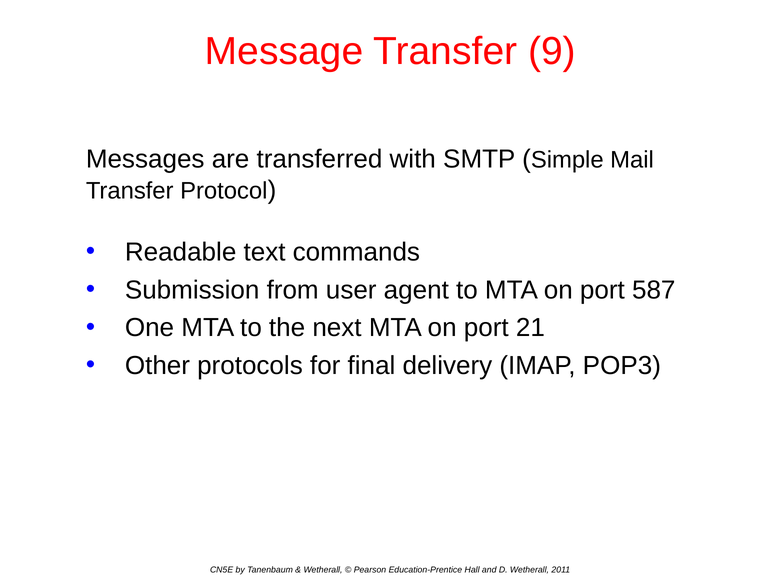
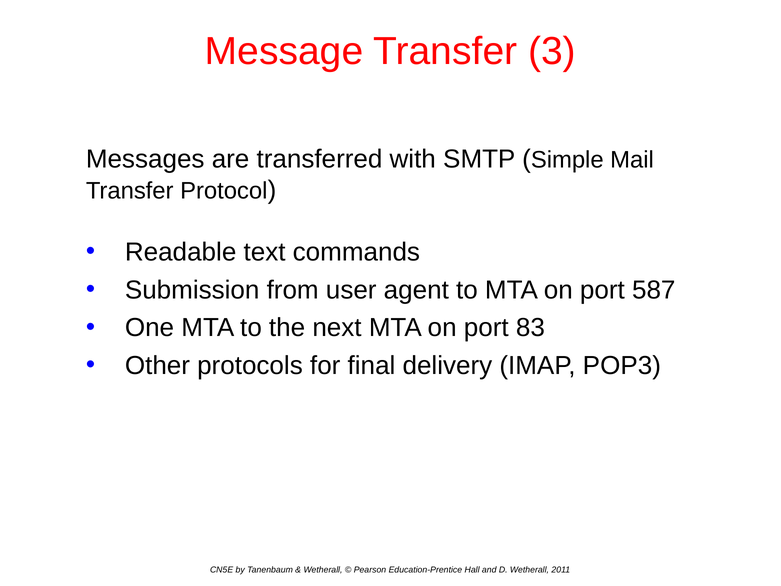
9: 9 -> 3
21: 21 -> 83
